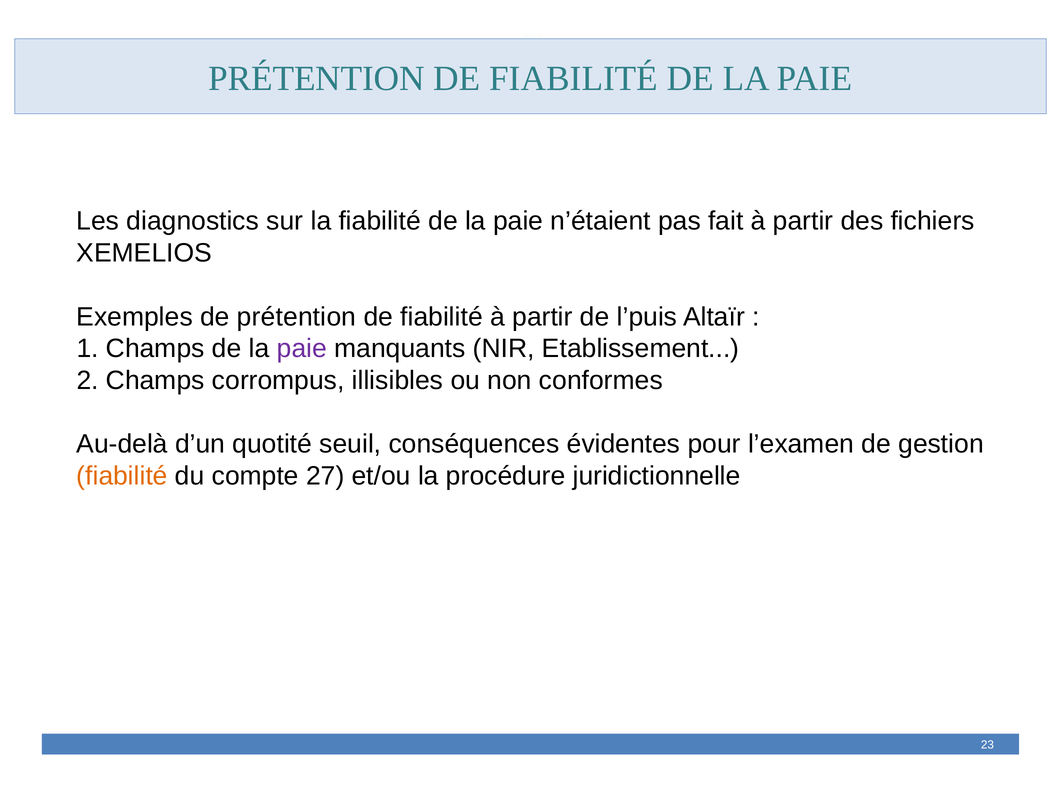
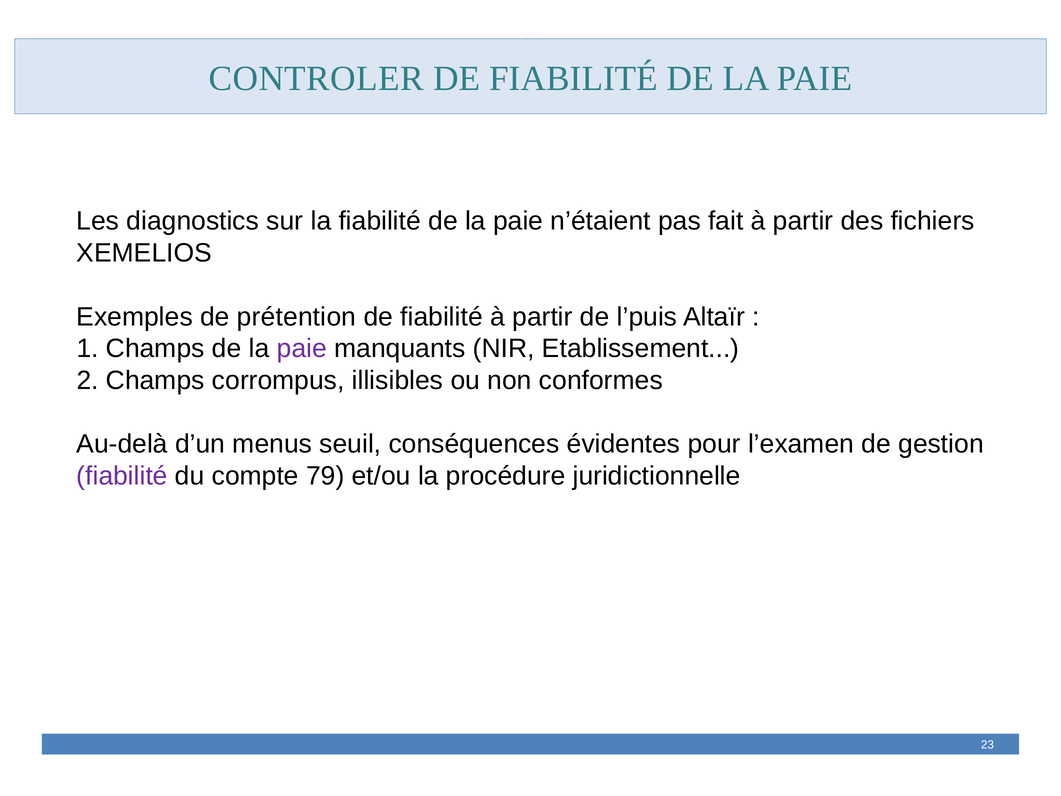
PRÉTENTION at (317, 79): PRÉTENTION -> CONTROLER
quotité: quotité -> menus
fiabilité at (122, 476) colour: orange -> purple
27: 27 -> 79
